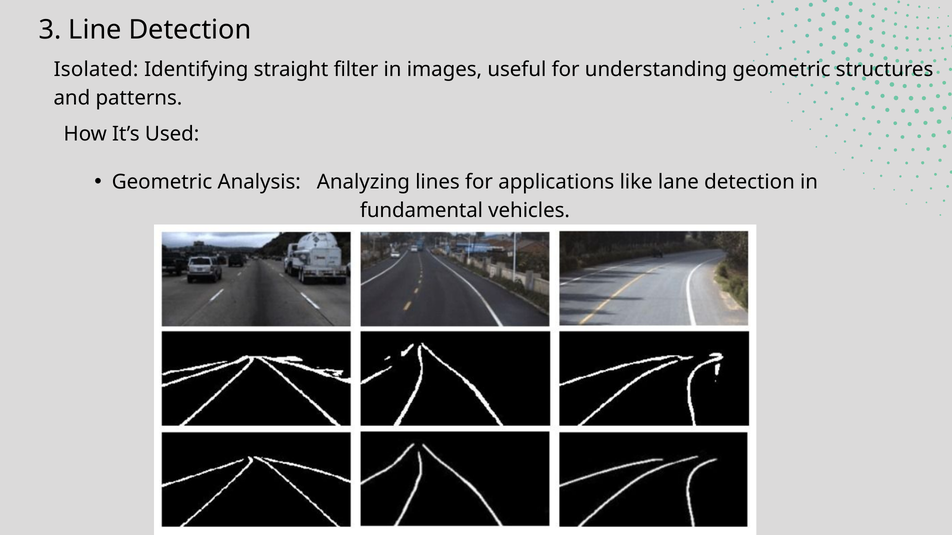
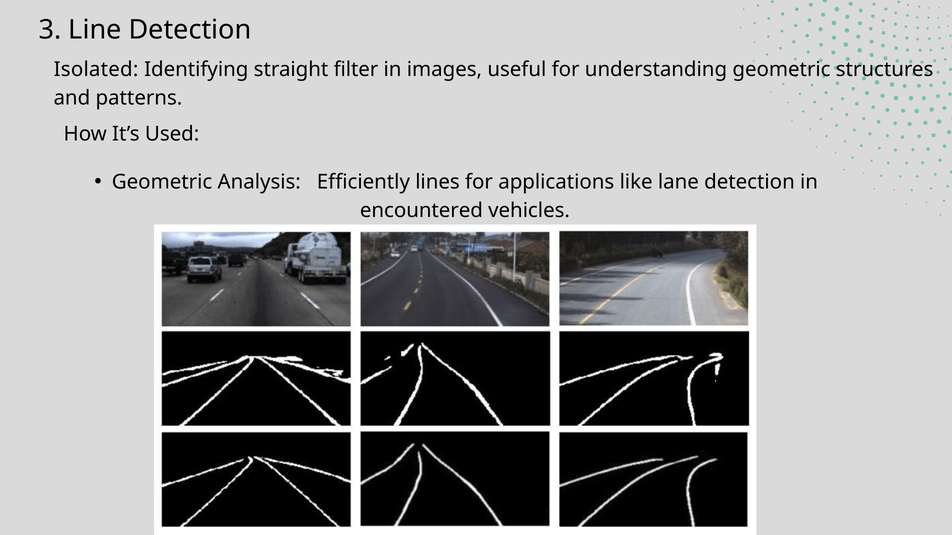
Analyzing: Analyzing -> Efficiently
fundamental: fundamental -> encountered
